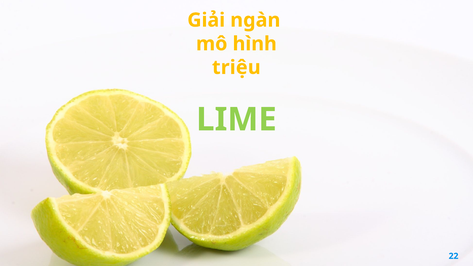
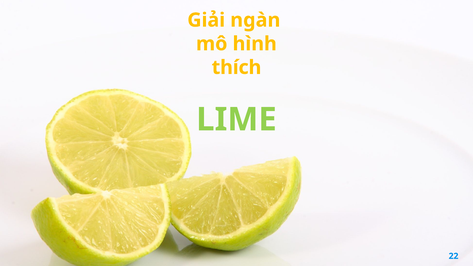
triệu: triệu -> thích
